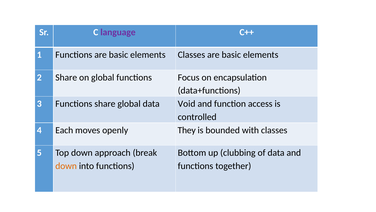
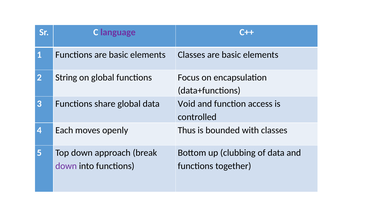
2 Share: Share -> String
They: They -> Thus
down at (66, 166) colour: orange -> purple
